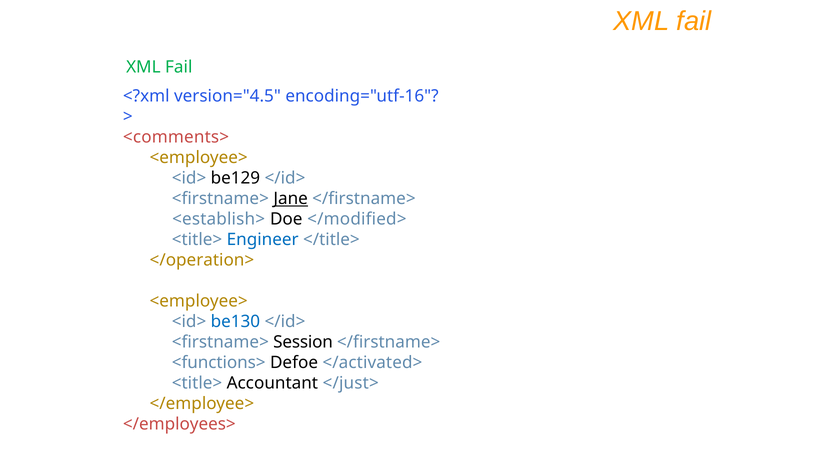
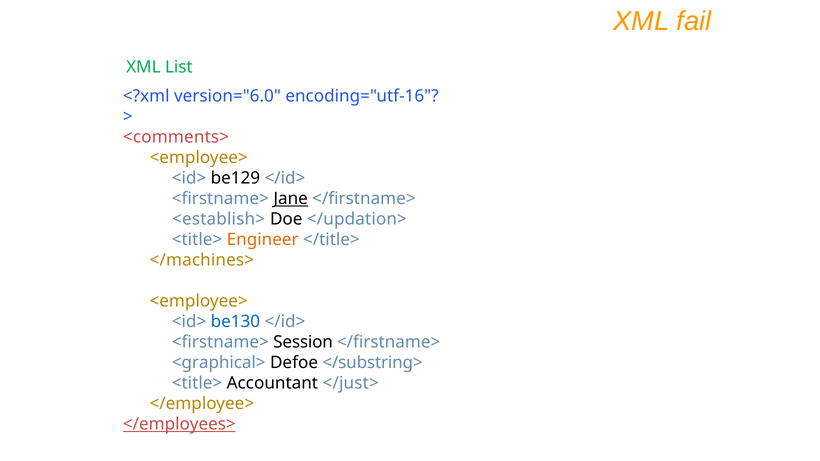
Fail at (179, 67): Fail -> List
version="4.5: version="4.5 -> version="6.0
</modified>: </modified> -> </updation>
Engineer colour: blue -> orange
</operation>: </operation> -> </machines>
<functions>: <functions> -> <graphical>
</activated>: </activated> -> </substring>
</employees> underline: none -> present
